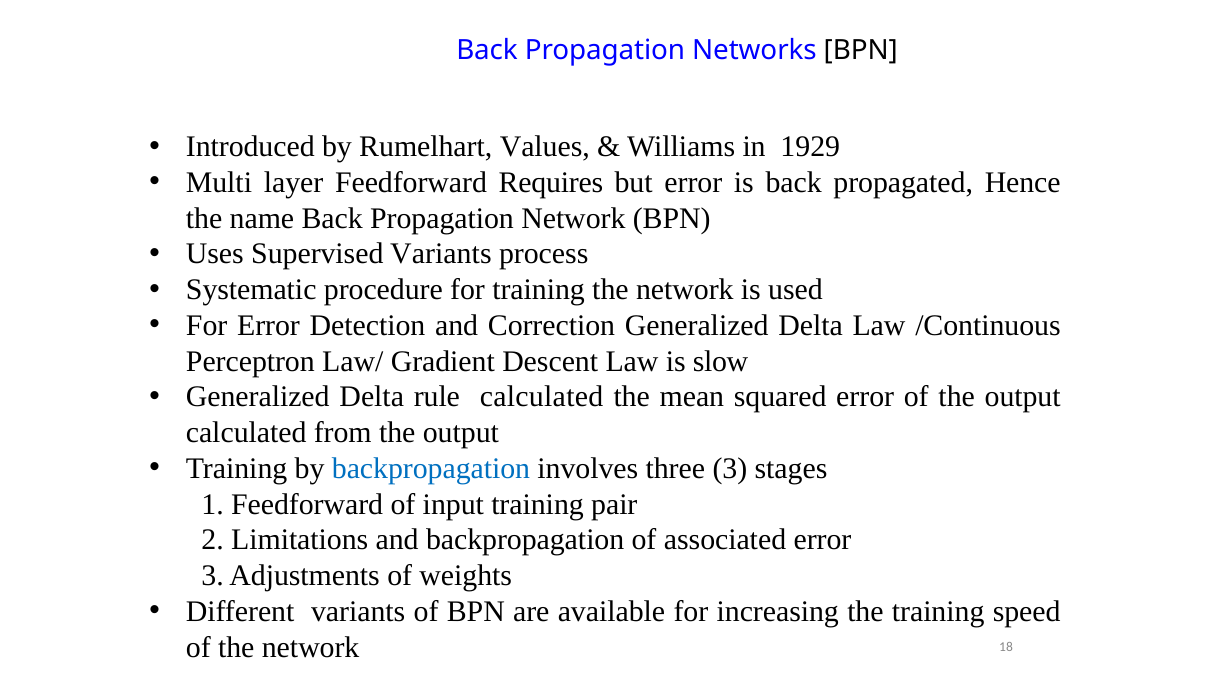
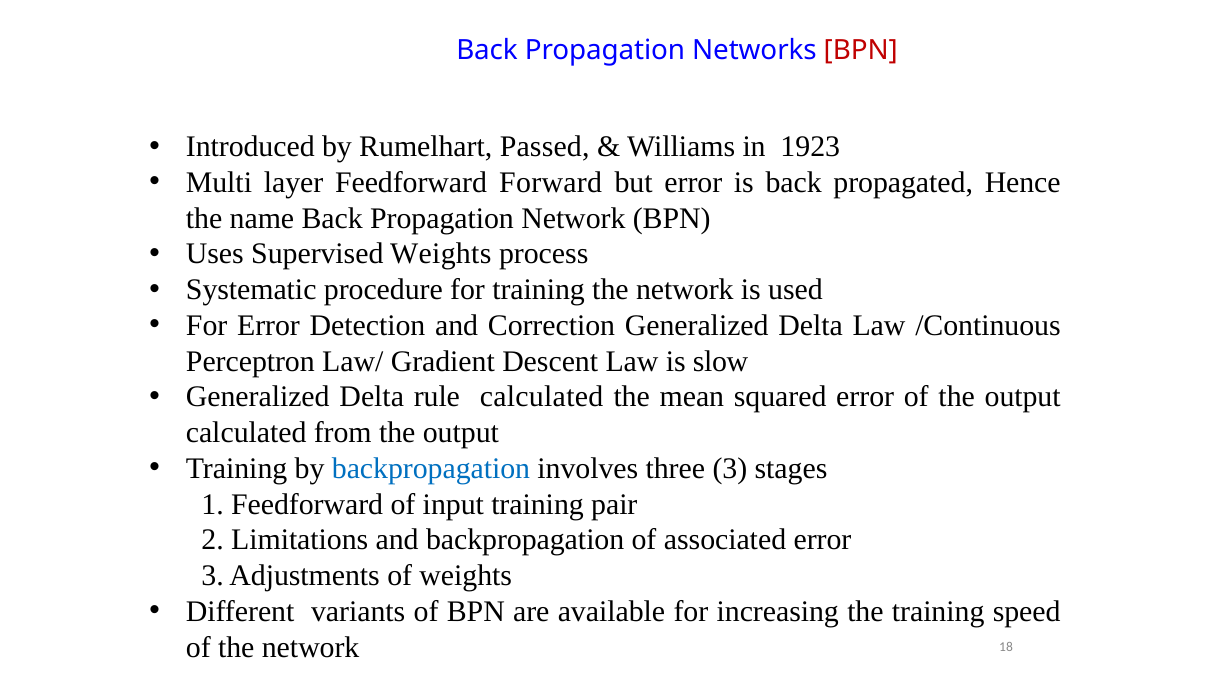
BPN at (861, 50) colour: black -> red
Values: Values -> Passed
1929: 1929 -> 1923
Requires: Requires -> Forward
Supervised Variants: Variants -> Weights
